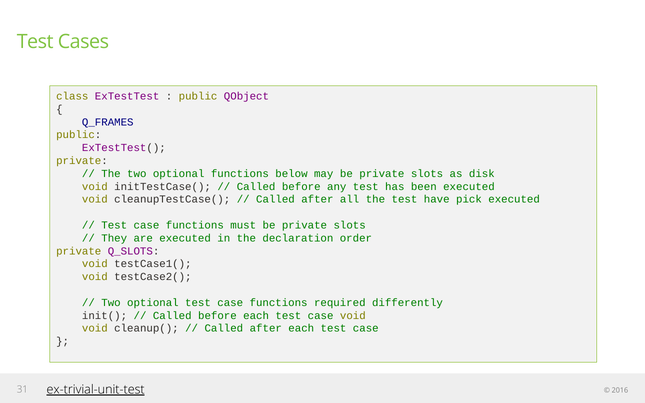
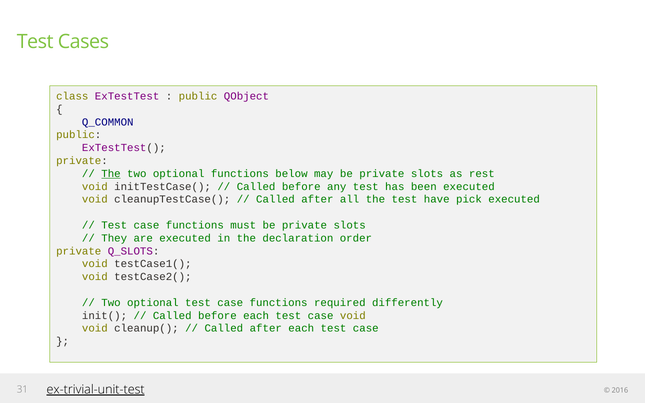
Q_FRAMES: Q_FRAMES -> Q_COMMON
The at (111, 174) underline: none -> present
disk: disk -> rest
